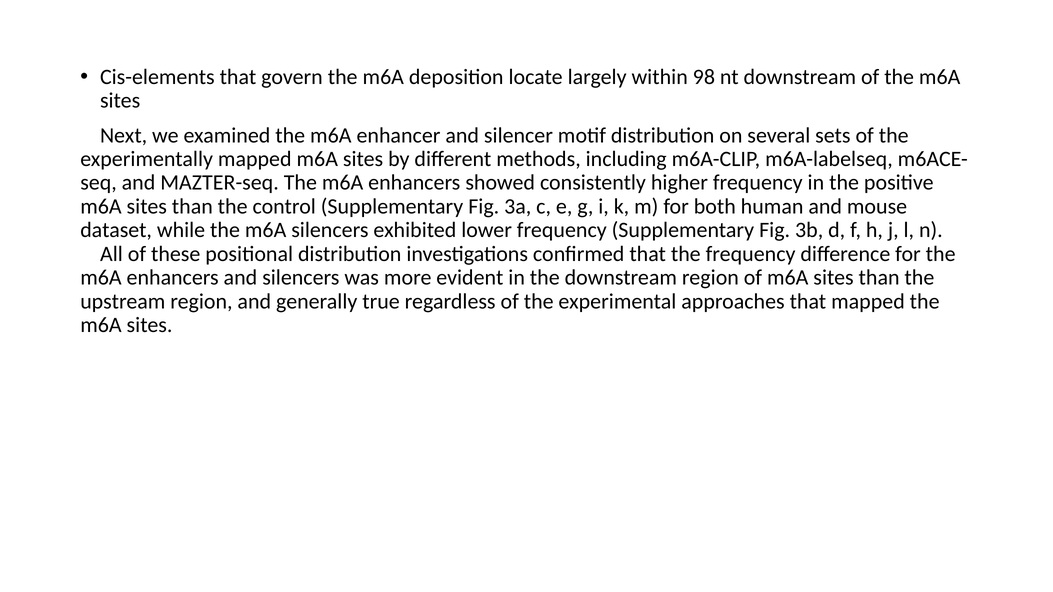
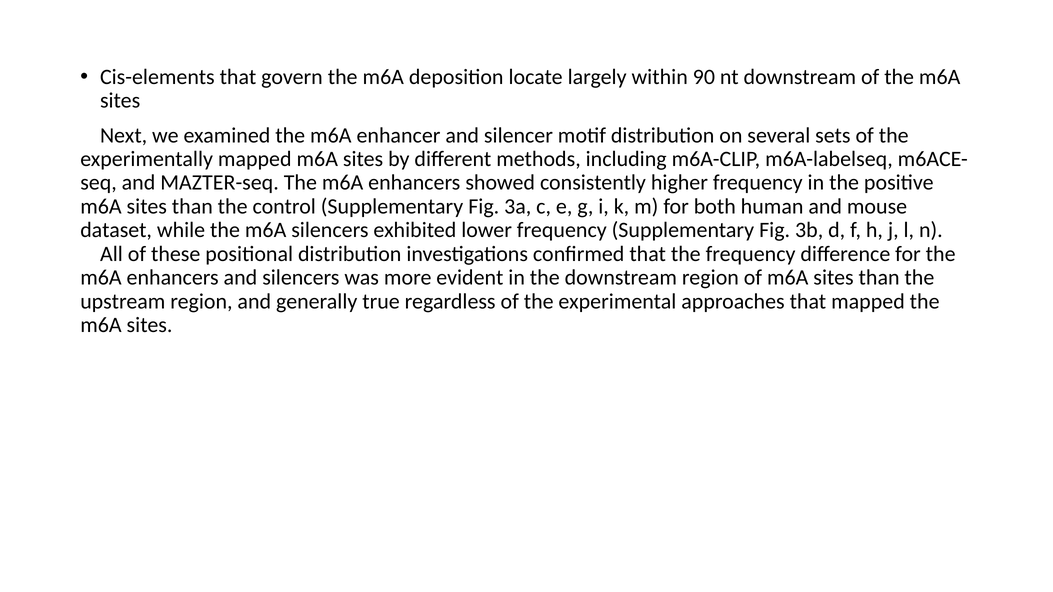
98: 98 -> 90
